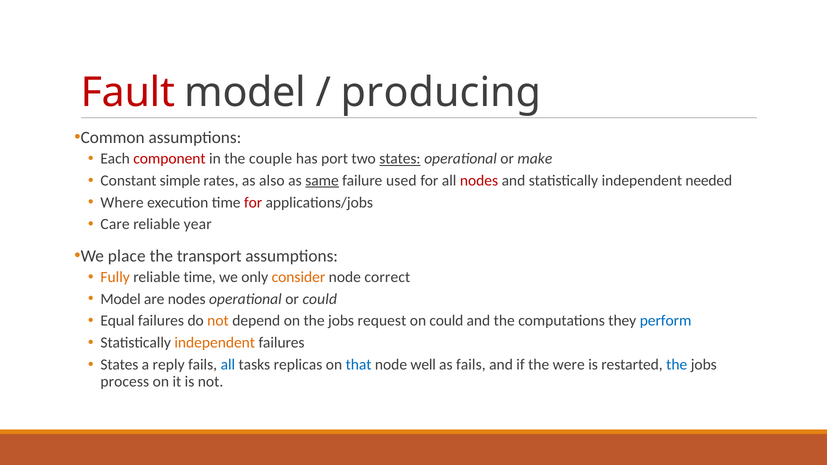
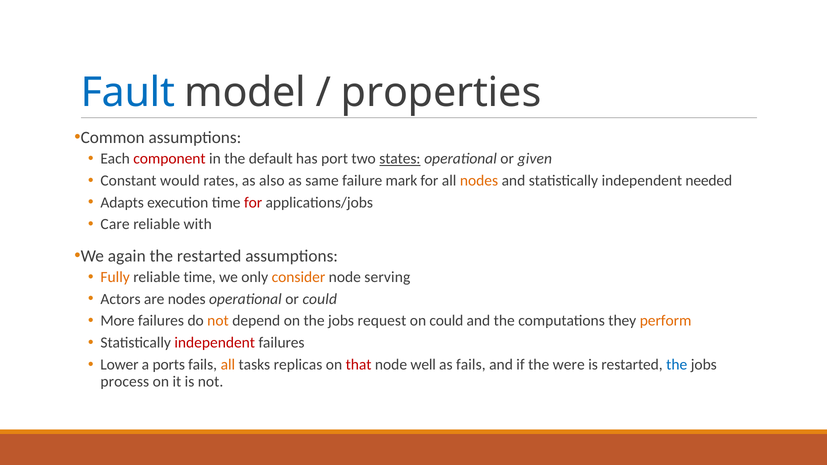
Fault colour: red -> blue
producing: producing -> properties
couple: couple -> default
make: make -> given
simple: simple -> would
same underline: present -> none
used: used -> mark
nodes at (479, 181) colour: red -> orange
Where: Where -> Adapts
year: year -> with
place: place -> again
the transport: transport -> restarted
correct: correct -> serving
Model at (121, 299): Model -> Actors
Equal: Equal -> More
perform colour: blue -> orange
independent at (215, 343) colour: orange -> red
States at (119, 365): States -> Lower
reply: reply -> ports
all at (228, 365) colour: blue -> orange
that colour: blue -> red
